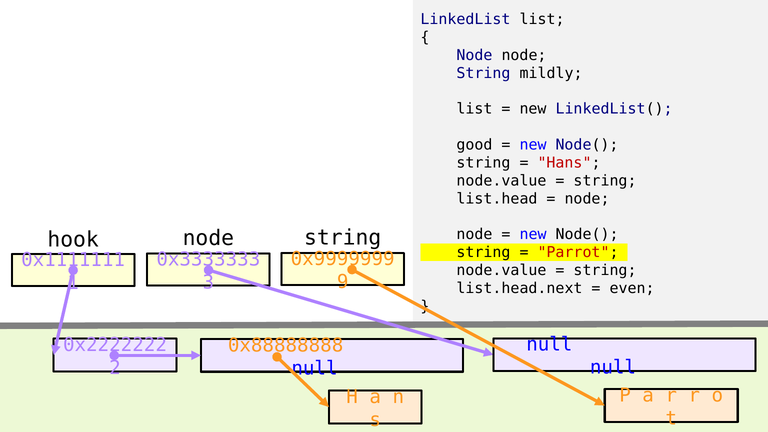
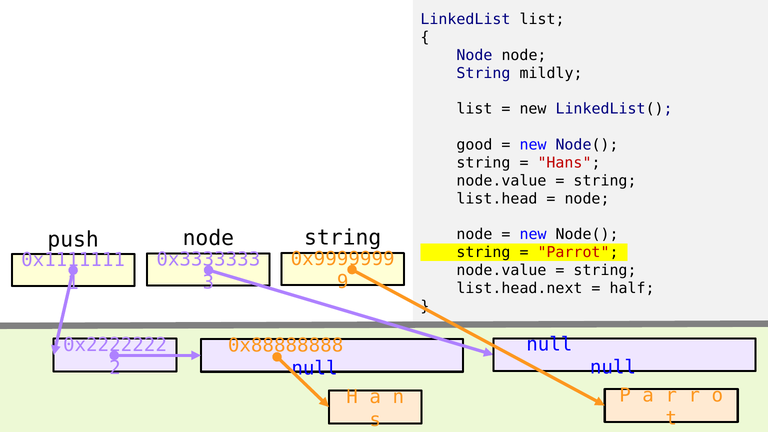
hook: hook -> push
even: even -> half
